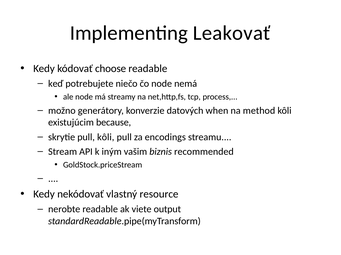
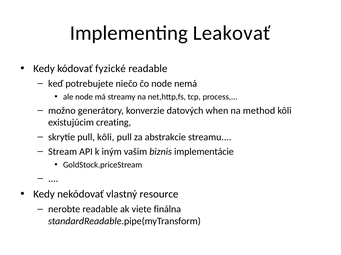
choose: choose -> fyzické
because: because -> creating
encodings: encodings -> abstrakcie
recommended: recommended -> implementácie
output: output -> finálna
